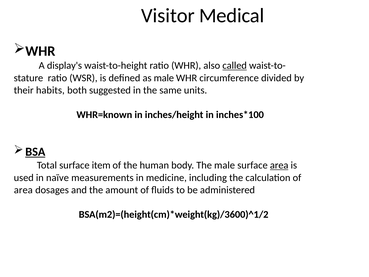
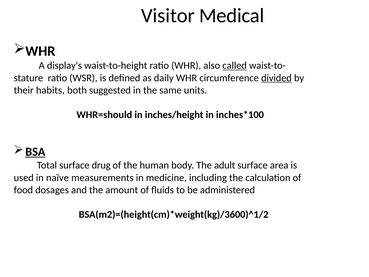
as male: male -> daily
divided underline: none -> present
WHR=known: WHR=known -> WHR=should
item: item -> drug
The male: male -> adult
area at (279, 165) underline: present -> none
area at (23, 190): area -> food
